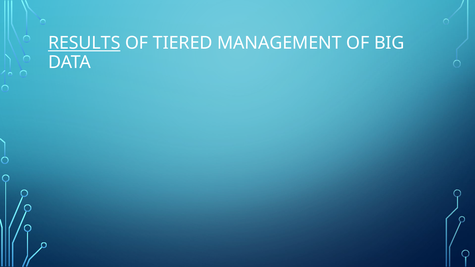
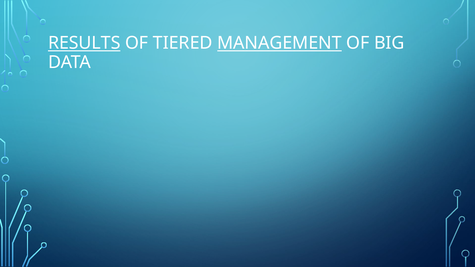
MANAGEMENT underline: none -> present
